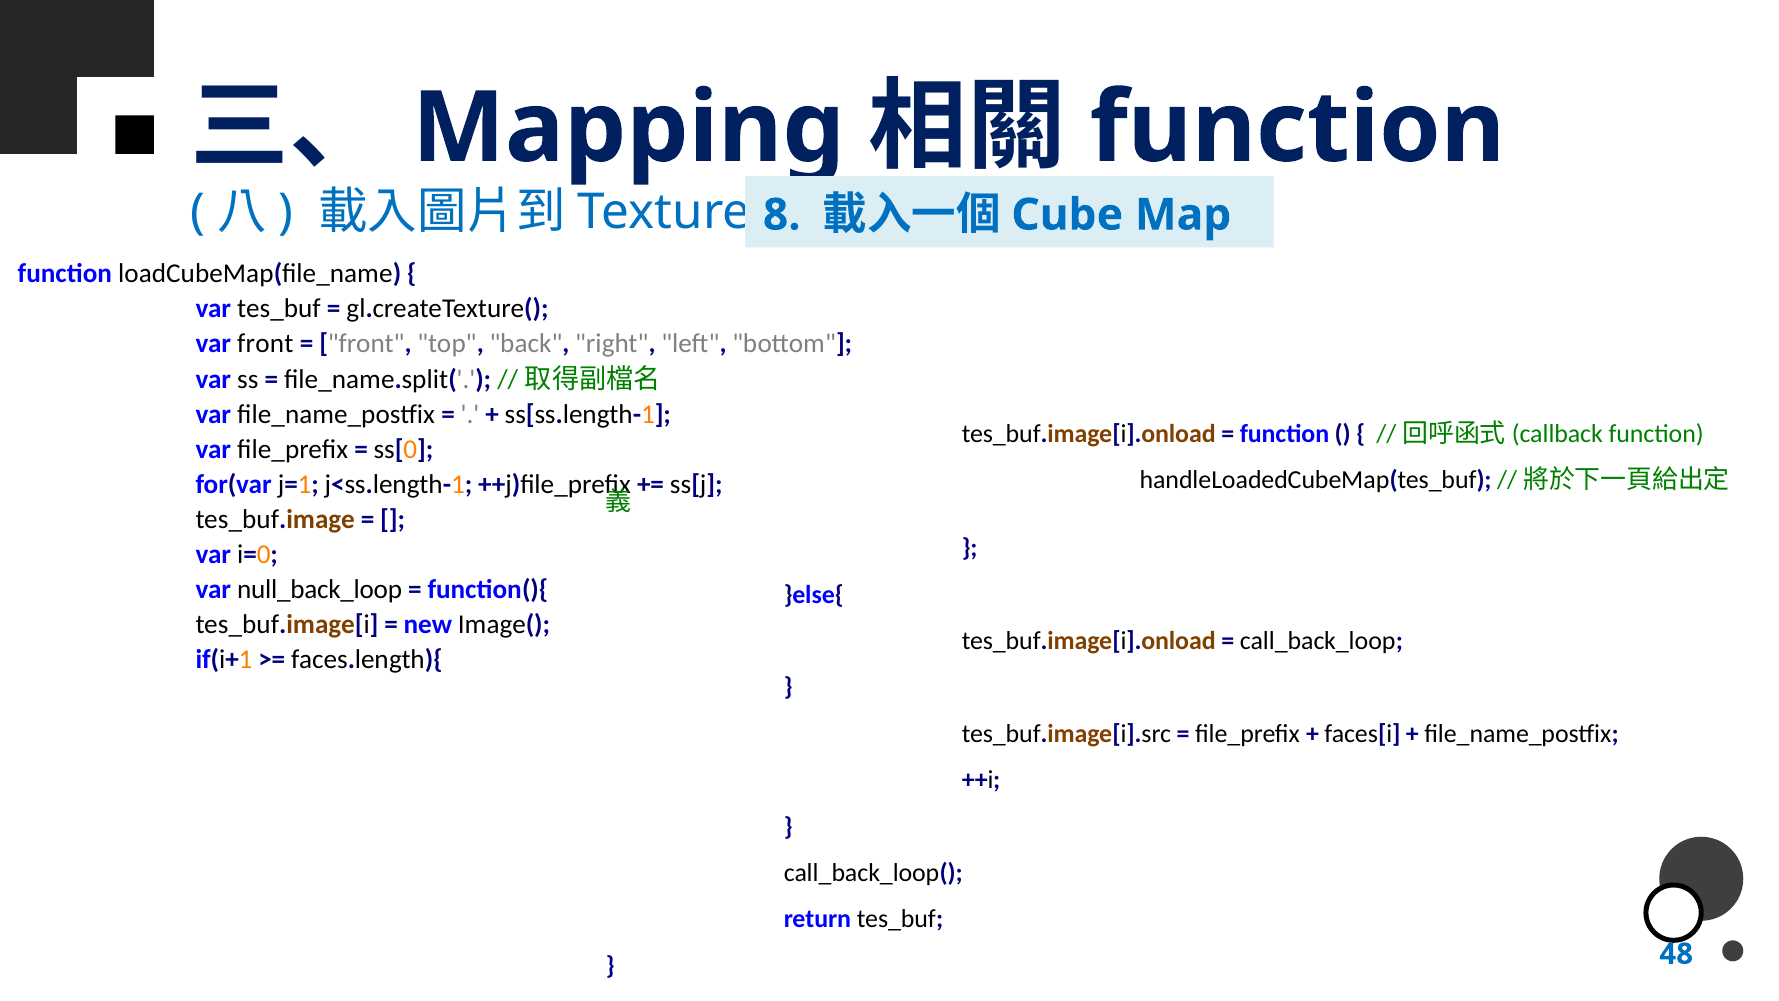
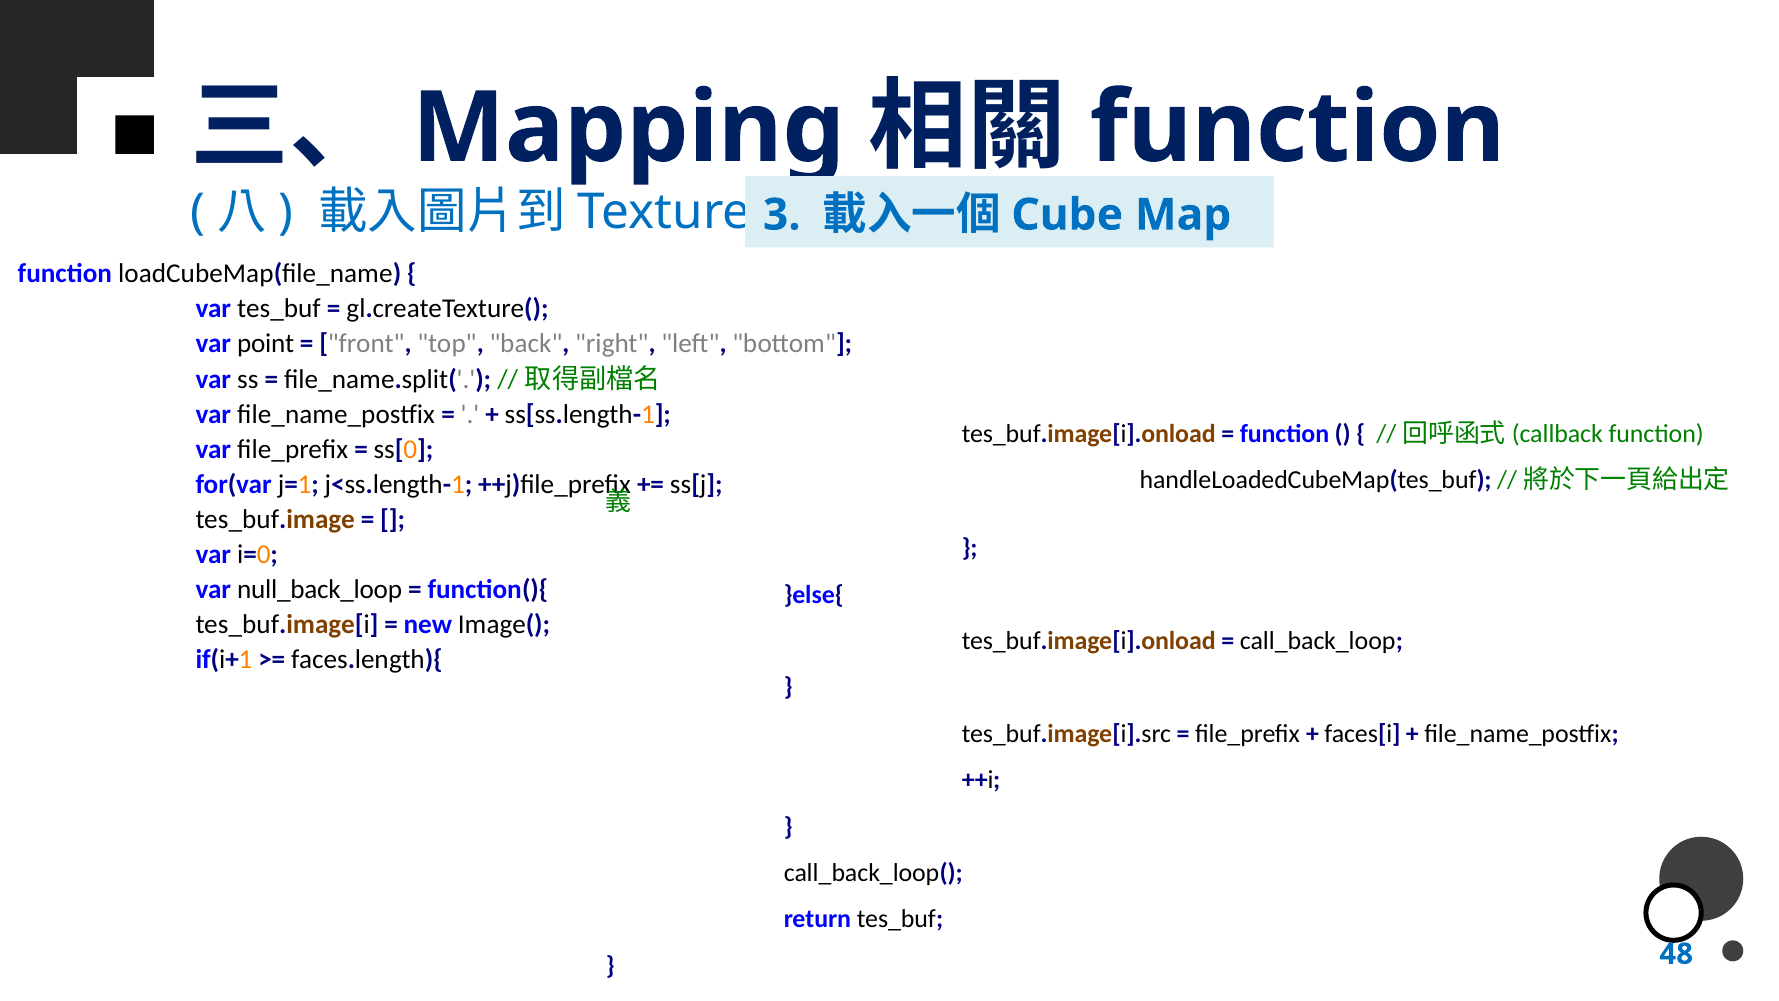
8: 8 -> 3
var front: front -> point
